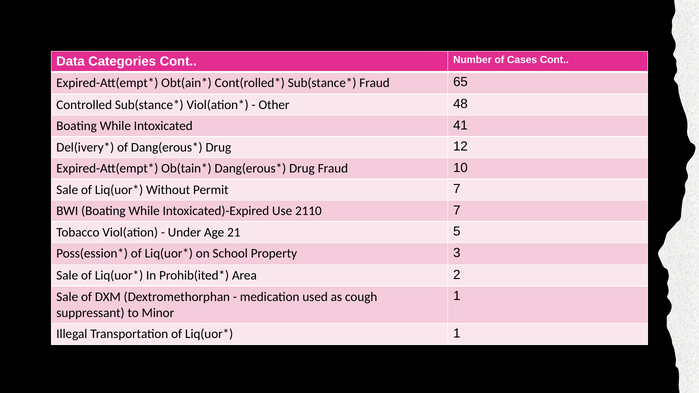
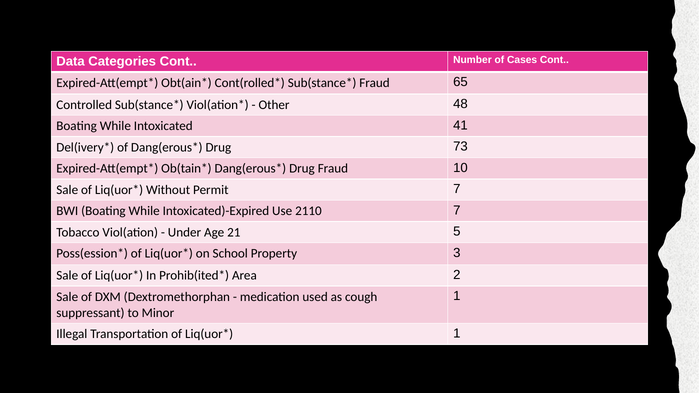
12: 12 -> 73
